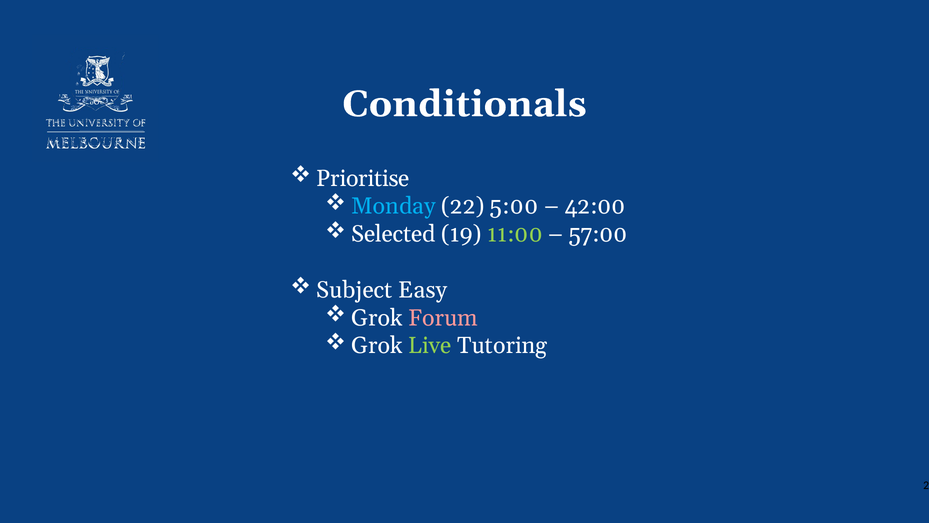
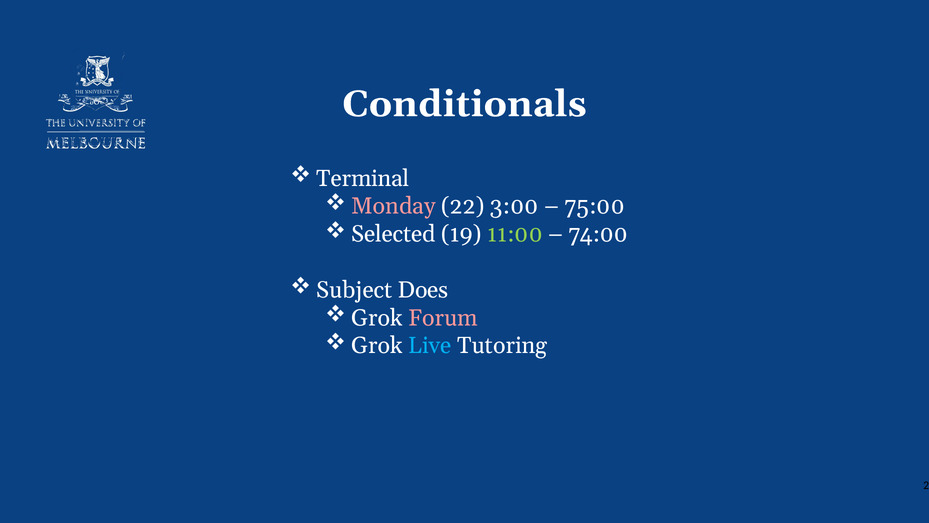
Prioritise: Prioritise -> Terminal
Monday colour: light blue -> pink
5:00: 5:00 -> 3:00
42:00: 42:00 -> 75:00
57:00: 57:00 -> 74:00
Easy: Easy -> Does
Live colour: light green -> light blue
